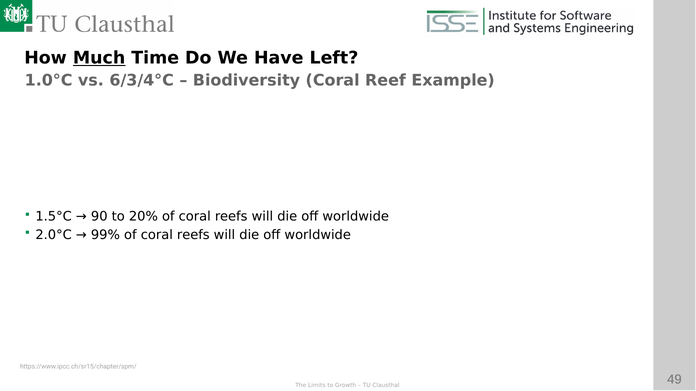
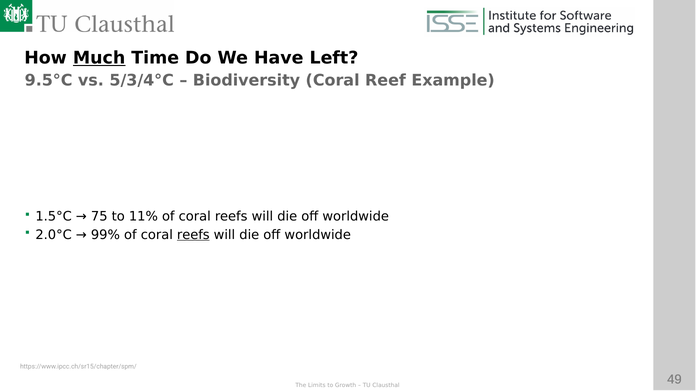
1.0°C: 1.0°C -> 9.5°C
6/3/4°C: 6/3/4°C -> 5/3/4°C
90: 90 -> 75
20%: 20% -> 11%
reefs at (193, 235) underline: none -> present
